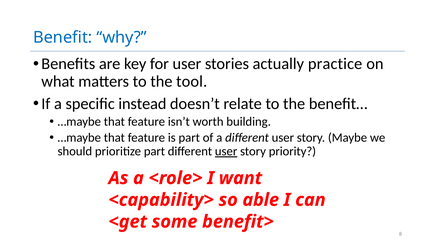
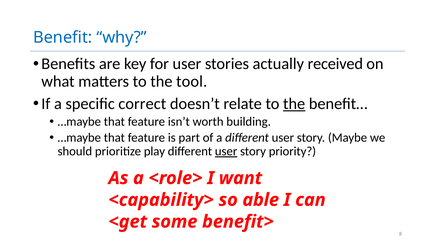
practice: practice -> received
instead: instead -> correct
the at (294, 104) underline: none -> present
prioritize part: part -> play
